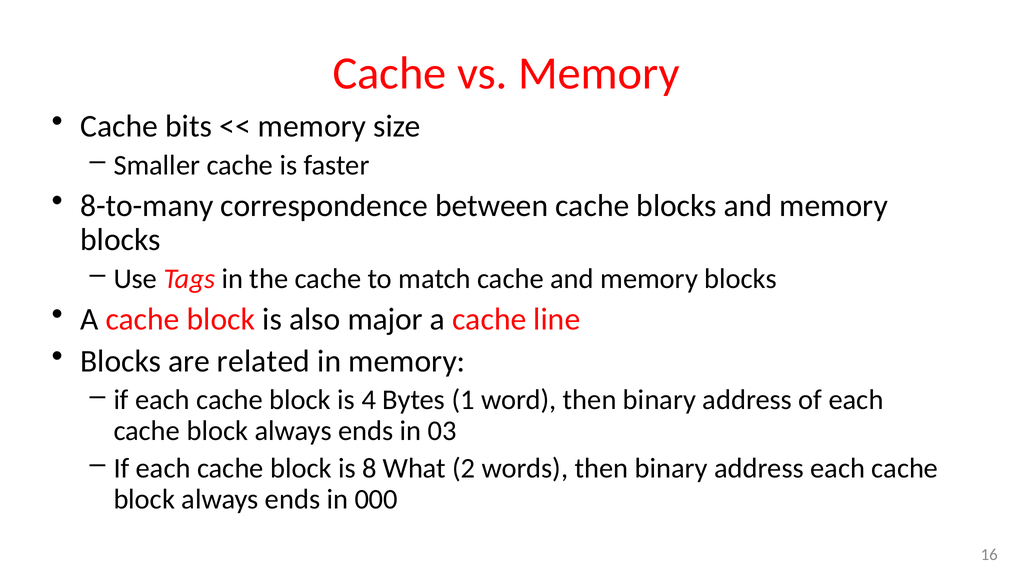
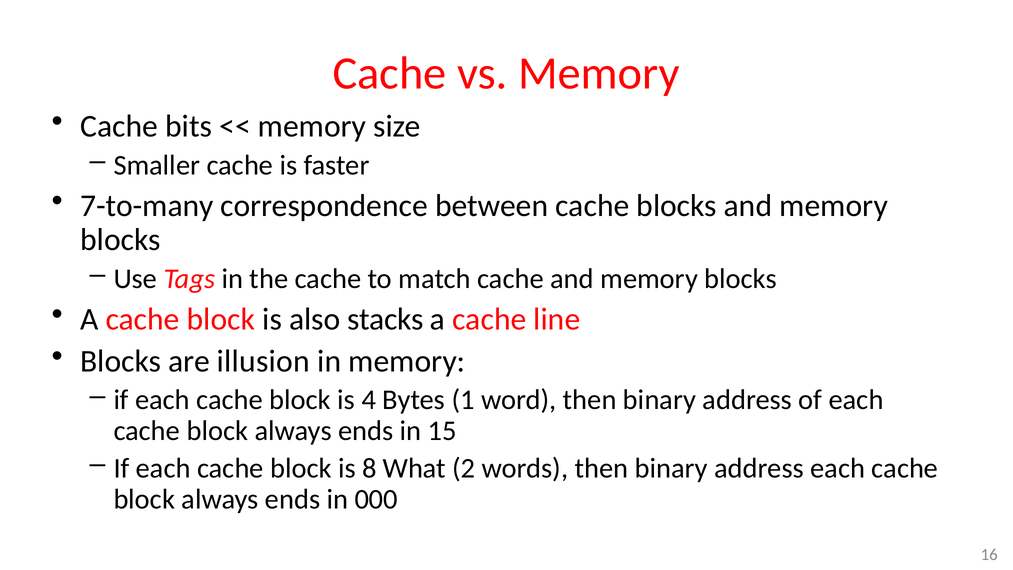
8-to-many: 8-to-many -> 7-to-many
major: major -> stacks
related: related -> illusion
03: 03 -> 15
